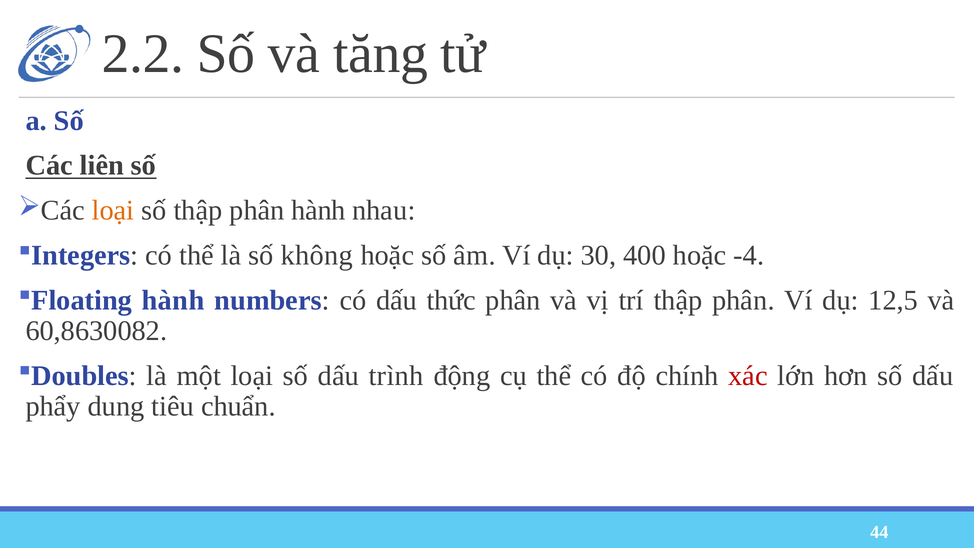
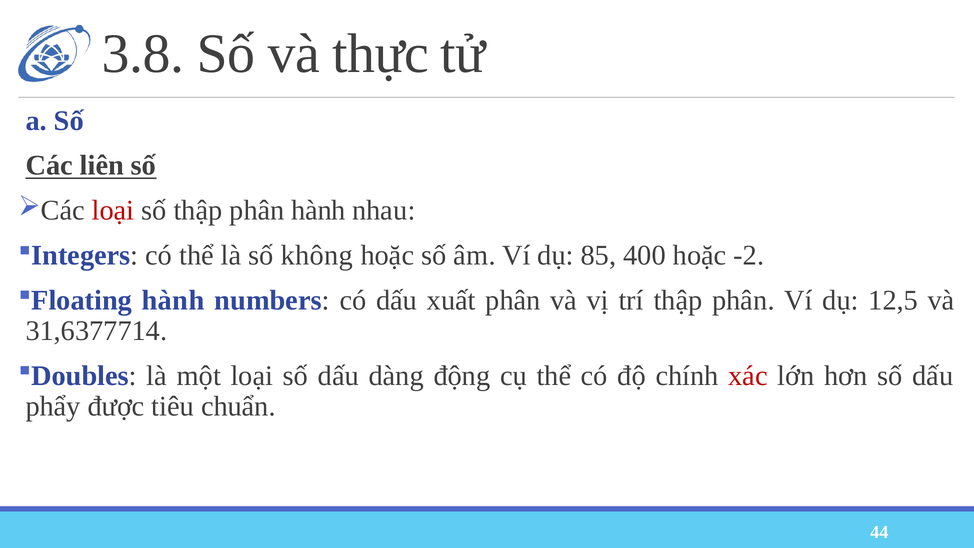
2.2: 2.2 -> 3.8
tăng: tăng -> thực
loại at (113, 210) colour: orange -> red
30: 30 -> 85
-4: -4 -> -2
thức: thức -> xuất
60,8630082: 60,8630082 -> 31,6377714
trình: trình -> dàng
dung: dung -> được
